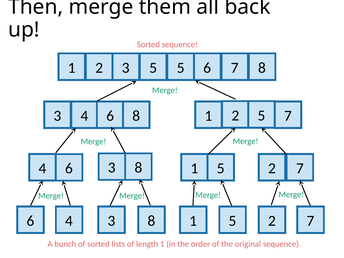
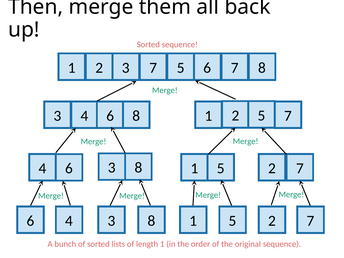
3 5: 5 -> 7
